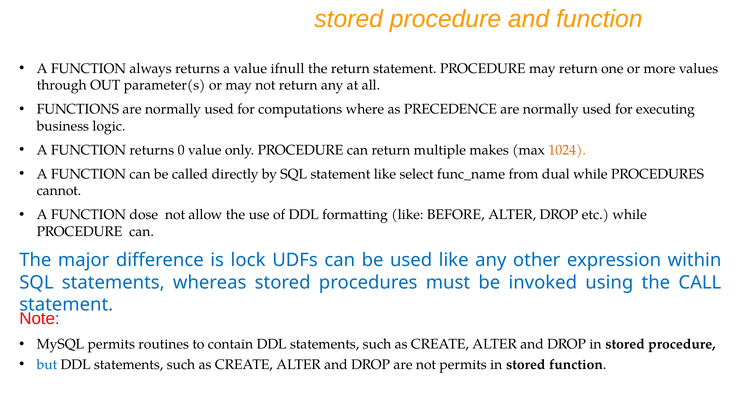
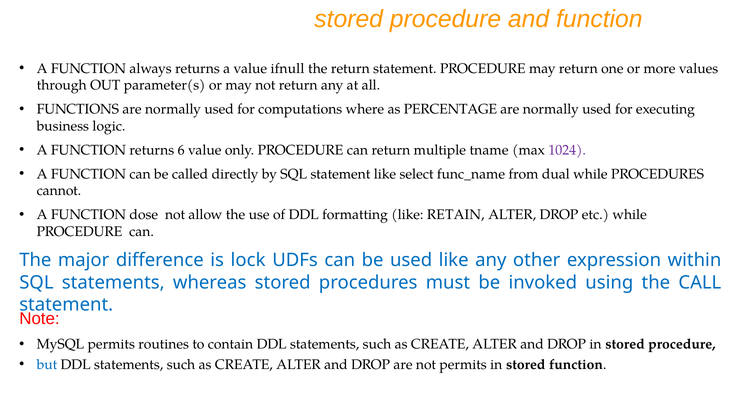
PRECEDENCE: PRECEDENCE -> PERCENTAGE
0: 0 -> 6
makes: makes -> tname
1024 colour: orange -> purple
BEFORE: BEFORE -> RETAIN
